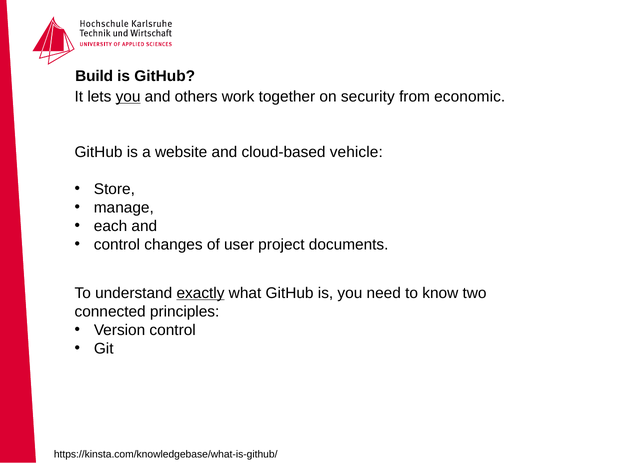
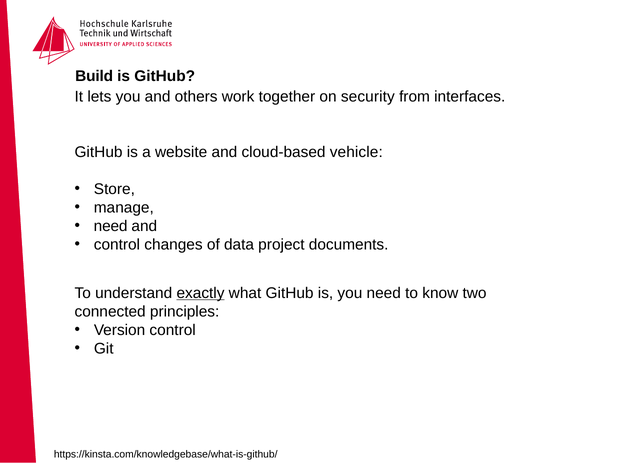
you at (128, 97) underline: present -> none
economic: economic -> interfaces
each at (111, 226): each -> need
user: user -> data
